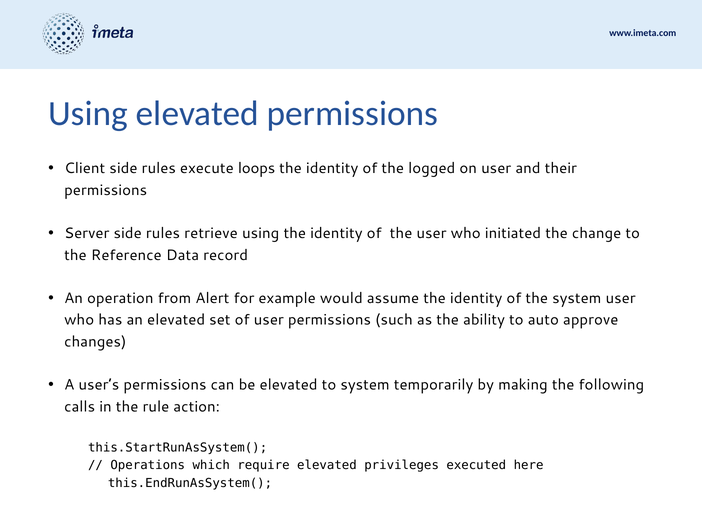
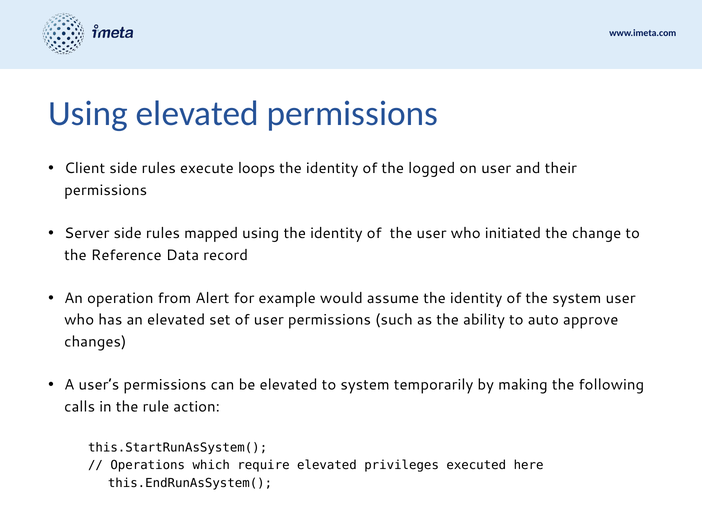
retrieve: retrieve -> mapped
